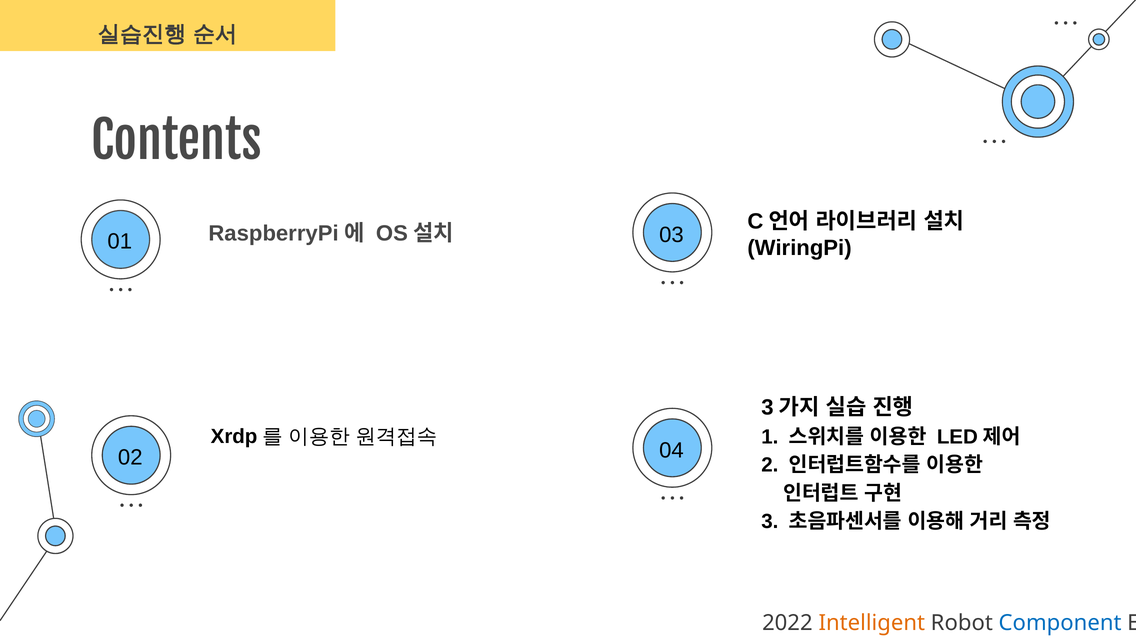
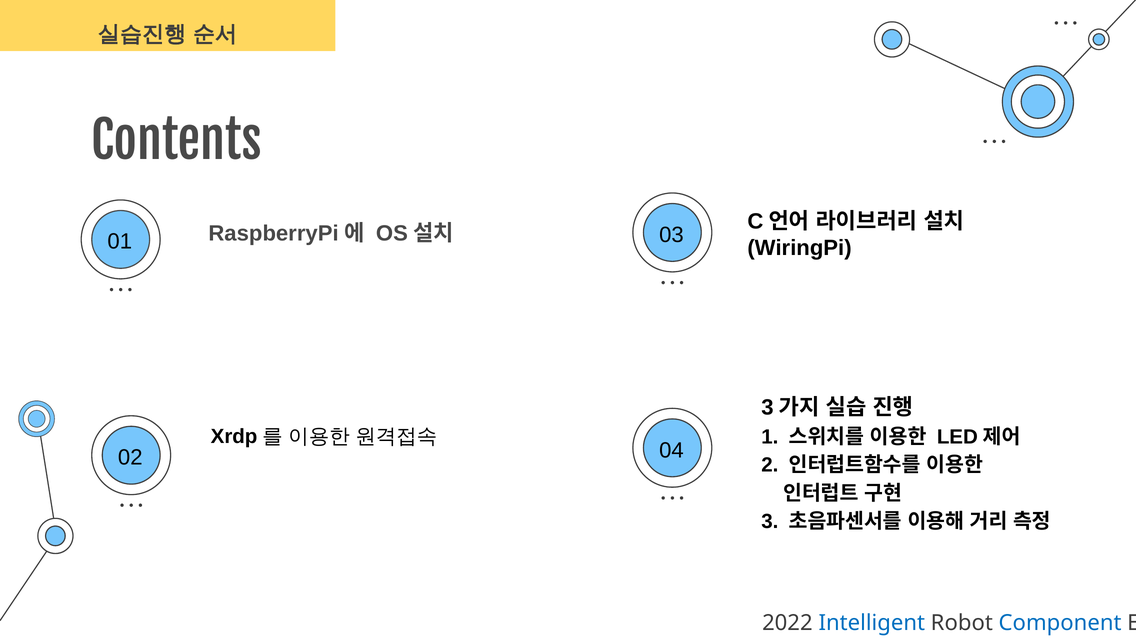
Intelligent colour: orange -> blue
